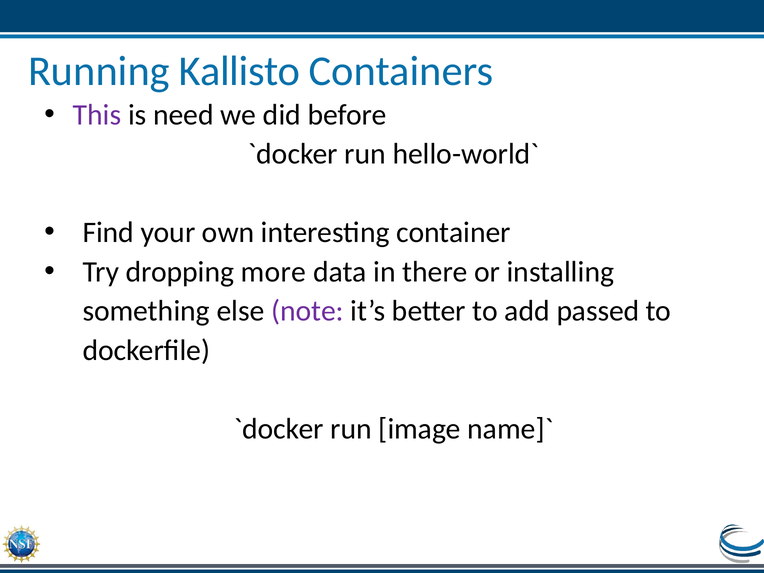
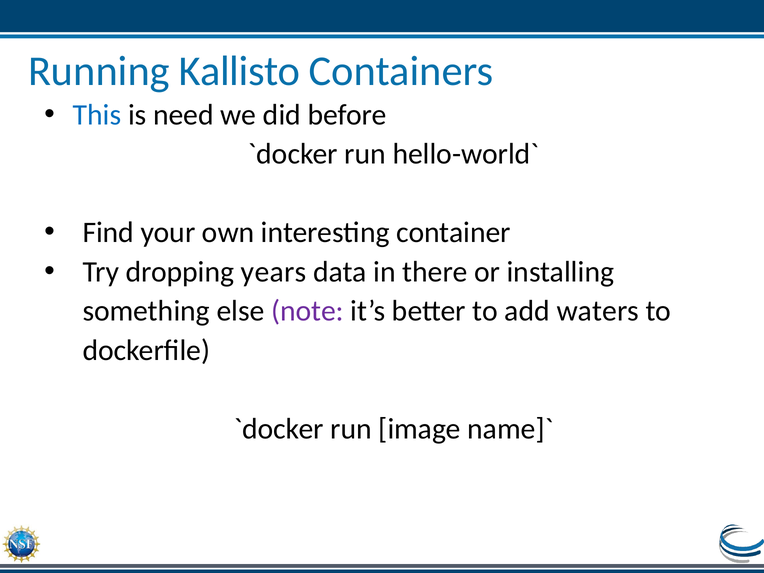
This colour: purple -> blue
more: more -> years
passed: passed -> waters
